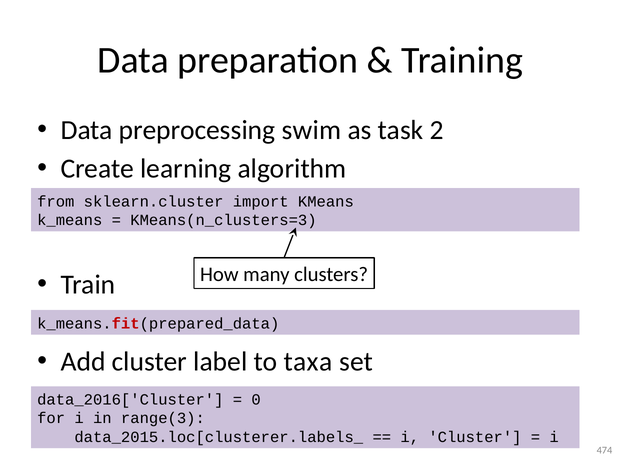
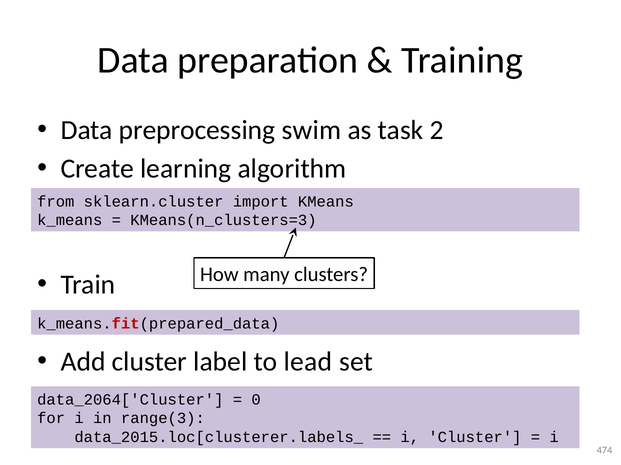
taxa: taxa -> lead
data_2016['Cluster: data_2016['Cluster -> data_2064['Cluster
